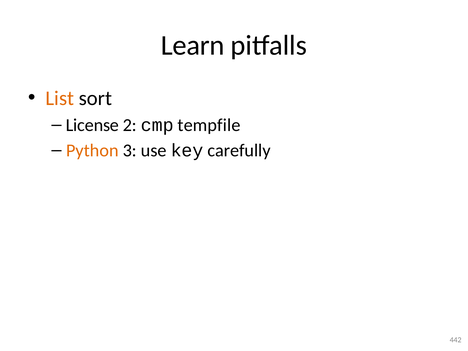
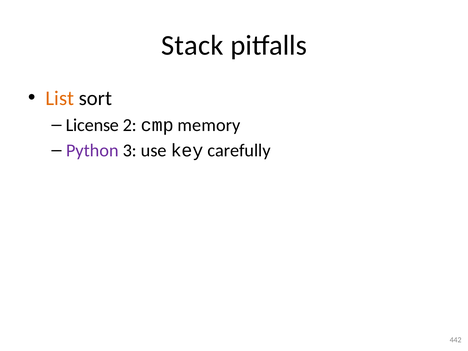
Learn: Learn -> Stack
tempfile: tempfile -> memory
Python colour: orange -> purple
